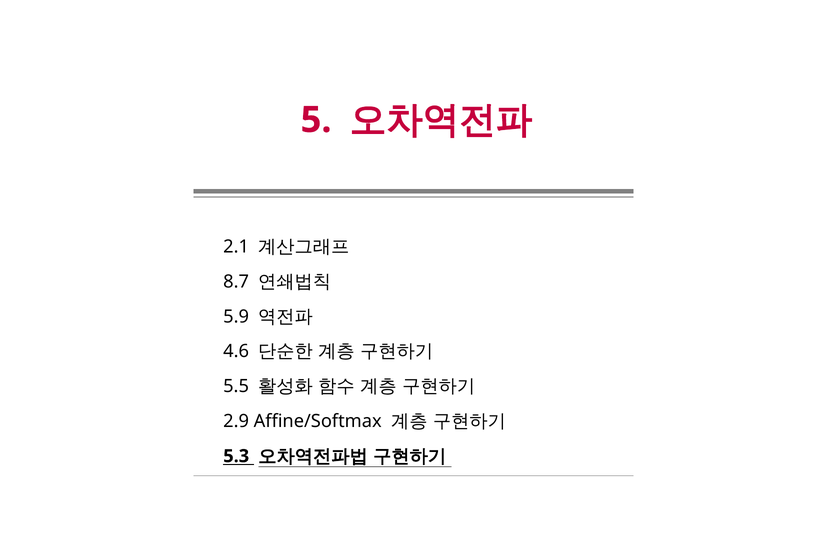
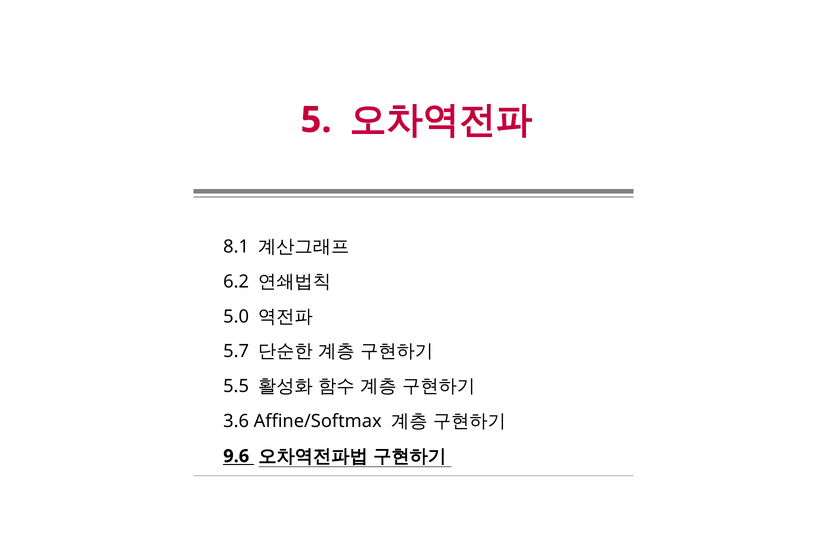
2.1: 2.1 -> 8.1
8.7: 8.7 -> 6.2
5.9: 5.9 -> 5.0
4.6: 4.6 -> 5.7
2.9: 2.9 -> 3.6
5.3: 5.3 -> 9.6
